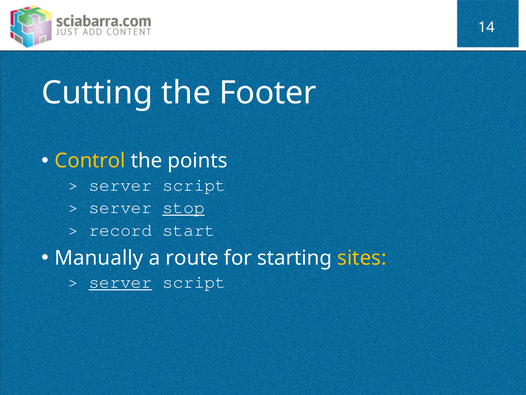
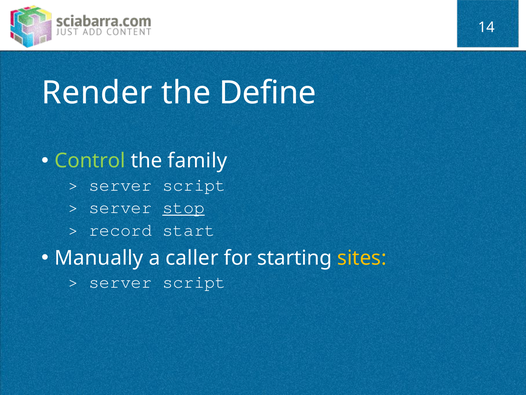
Cutting: Cutting -> Render
Footer: Footer -> Define
Control colour: yellow -> light green
points: points -> family
route: route -> caller
server at (120, 282) underline: present -> none
